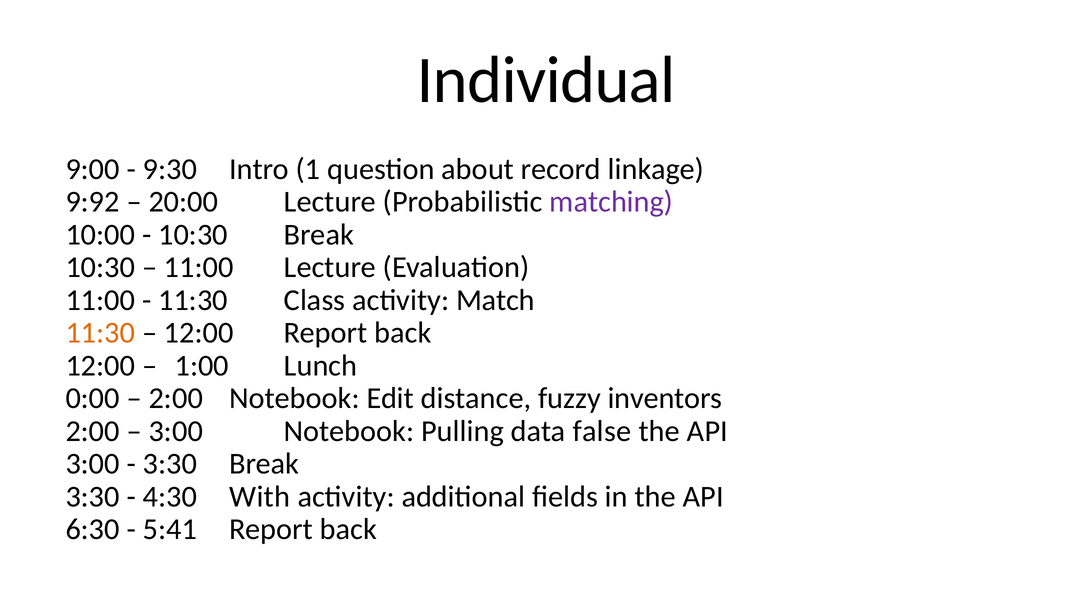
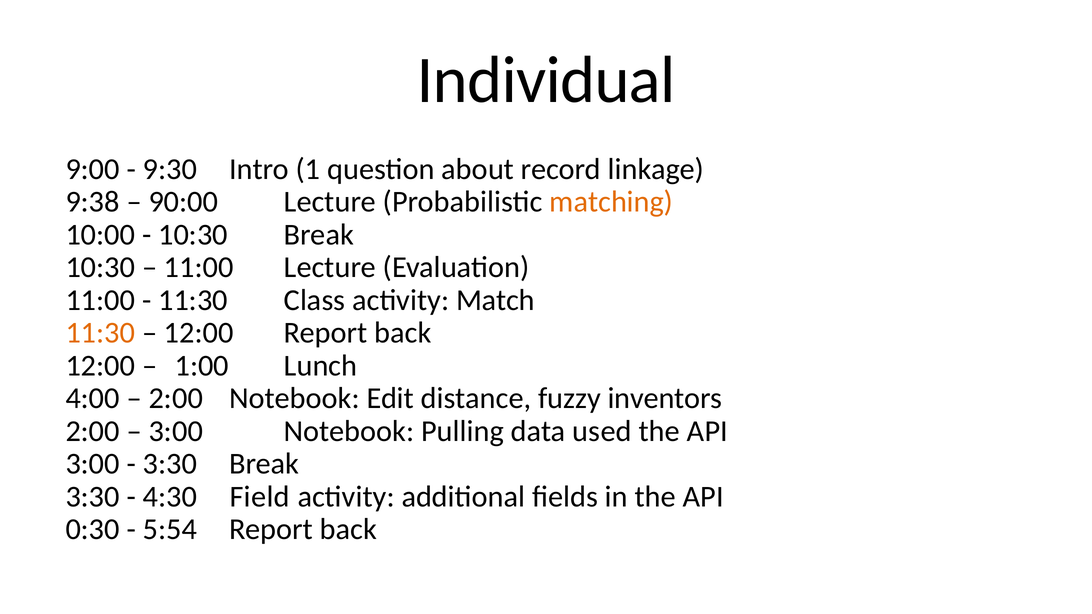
9:92: 9:92 -> 9:38
20:00: 20:00 -> 90:00
matching colour: purple -> orange
0:00: 0:00 -> 4:00
false: false -> used
With: With -> Field
6:30: 6:30 -> 0:30
5:41: 5:41 -> 5:54
